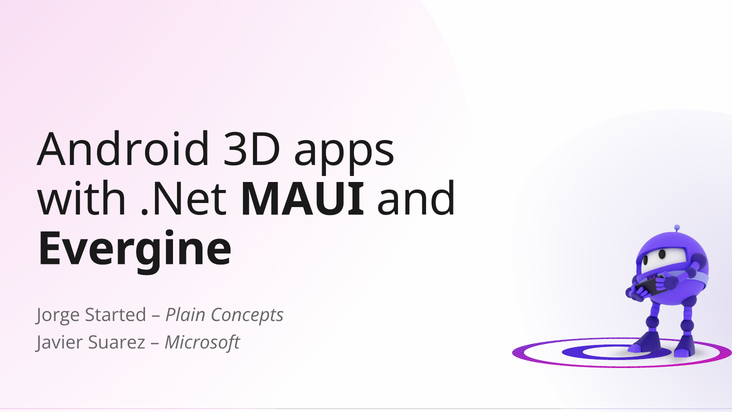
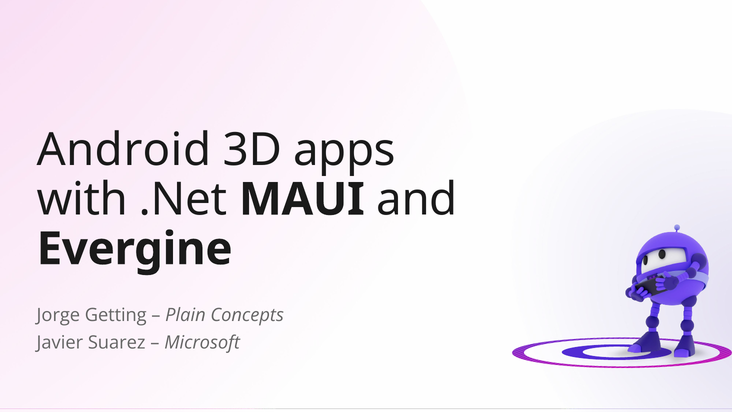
Started: Started -> Getting
